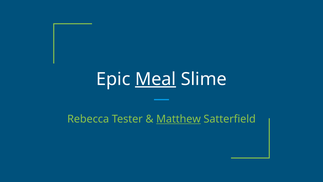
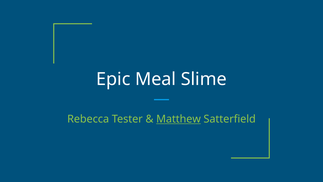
Meal underline: present -> none
